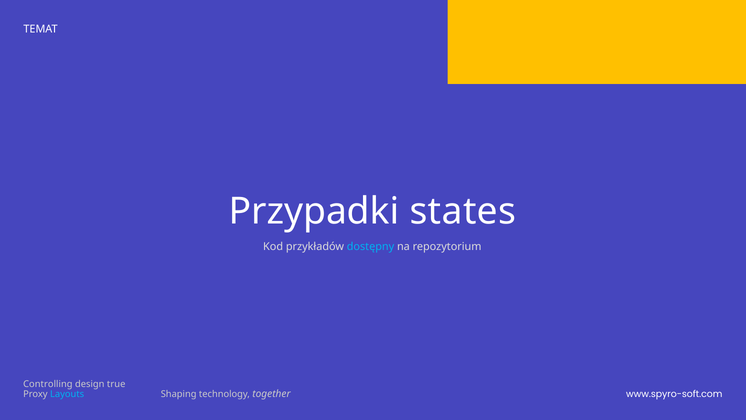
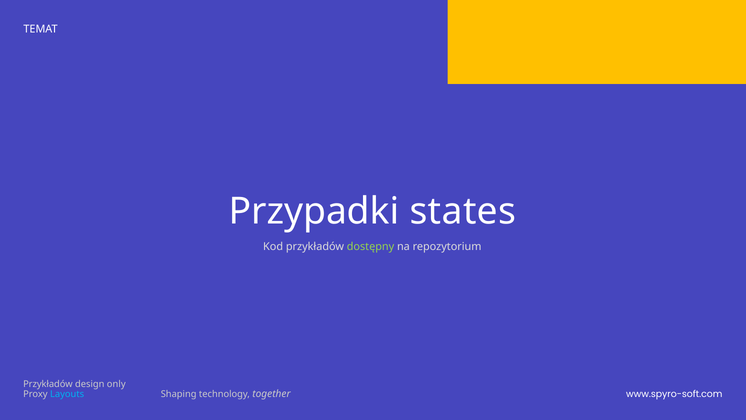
dostępny colour: light blue -> light green
Controlling at (48, 384): Controlling -> Przykładów
true: true -> only
